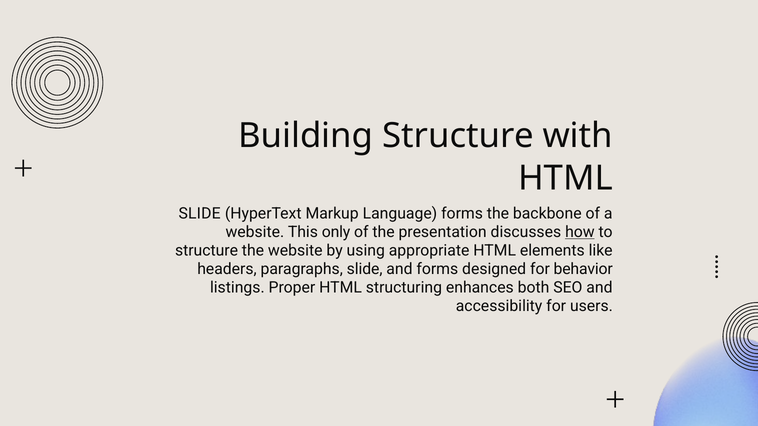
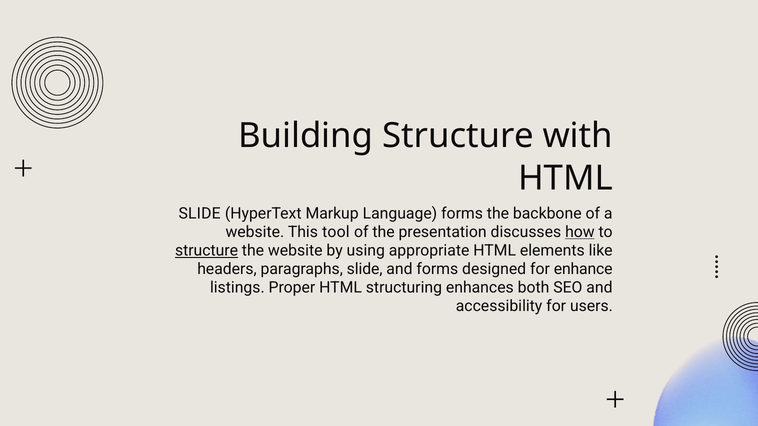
only: only -> tool
structure at (207, 251) underline: none -> present
behavior: behavior -> enhance
